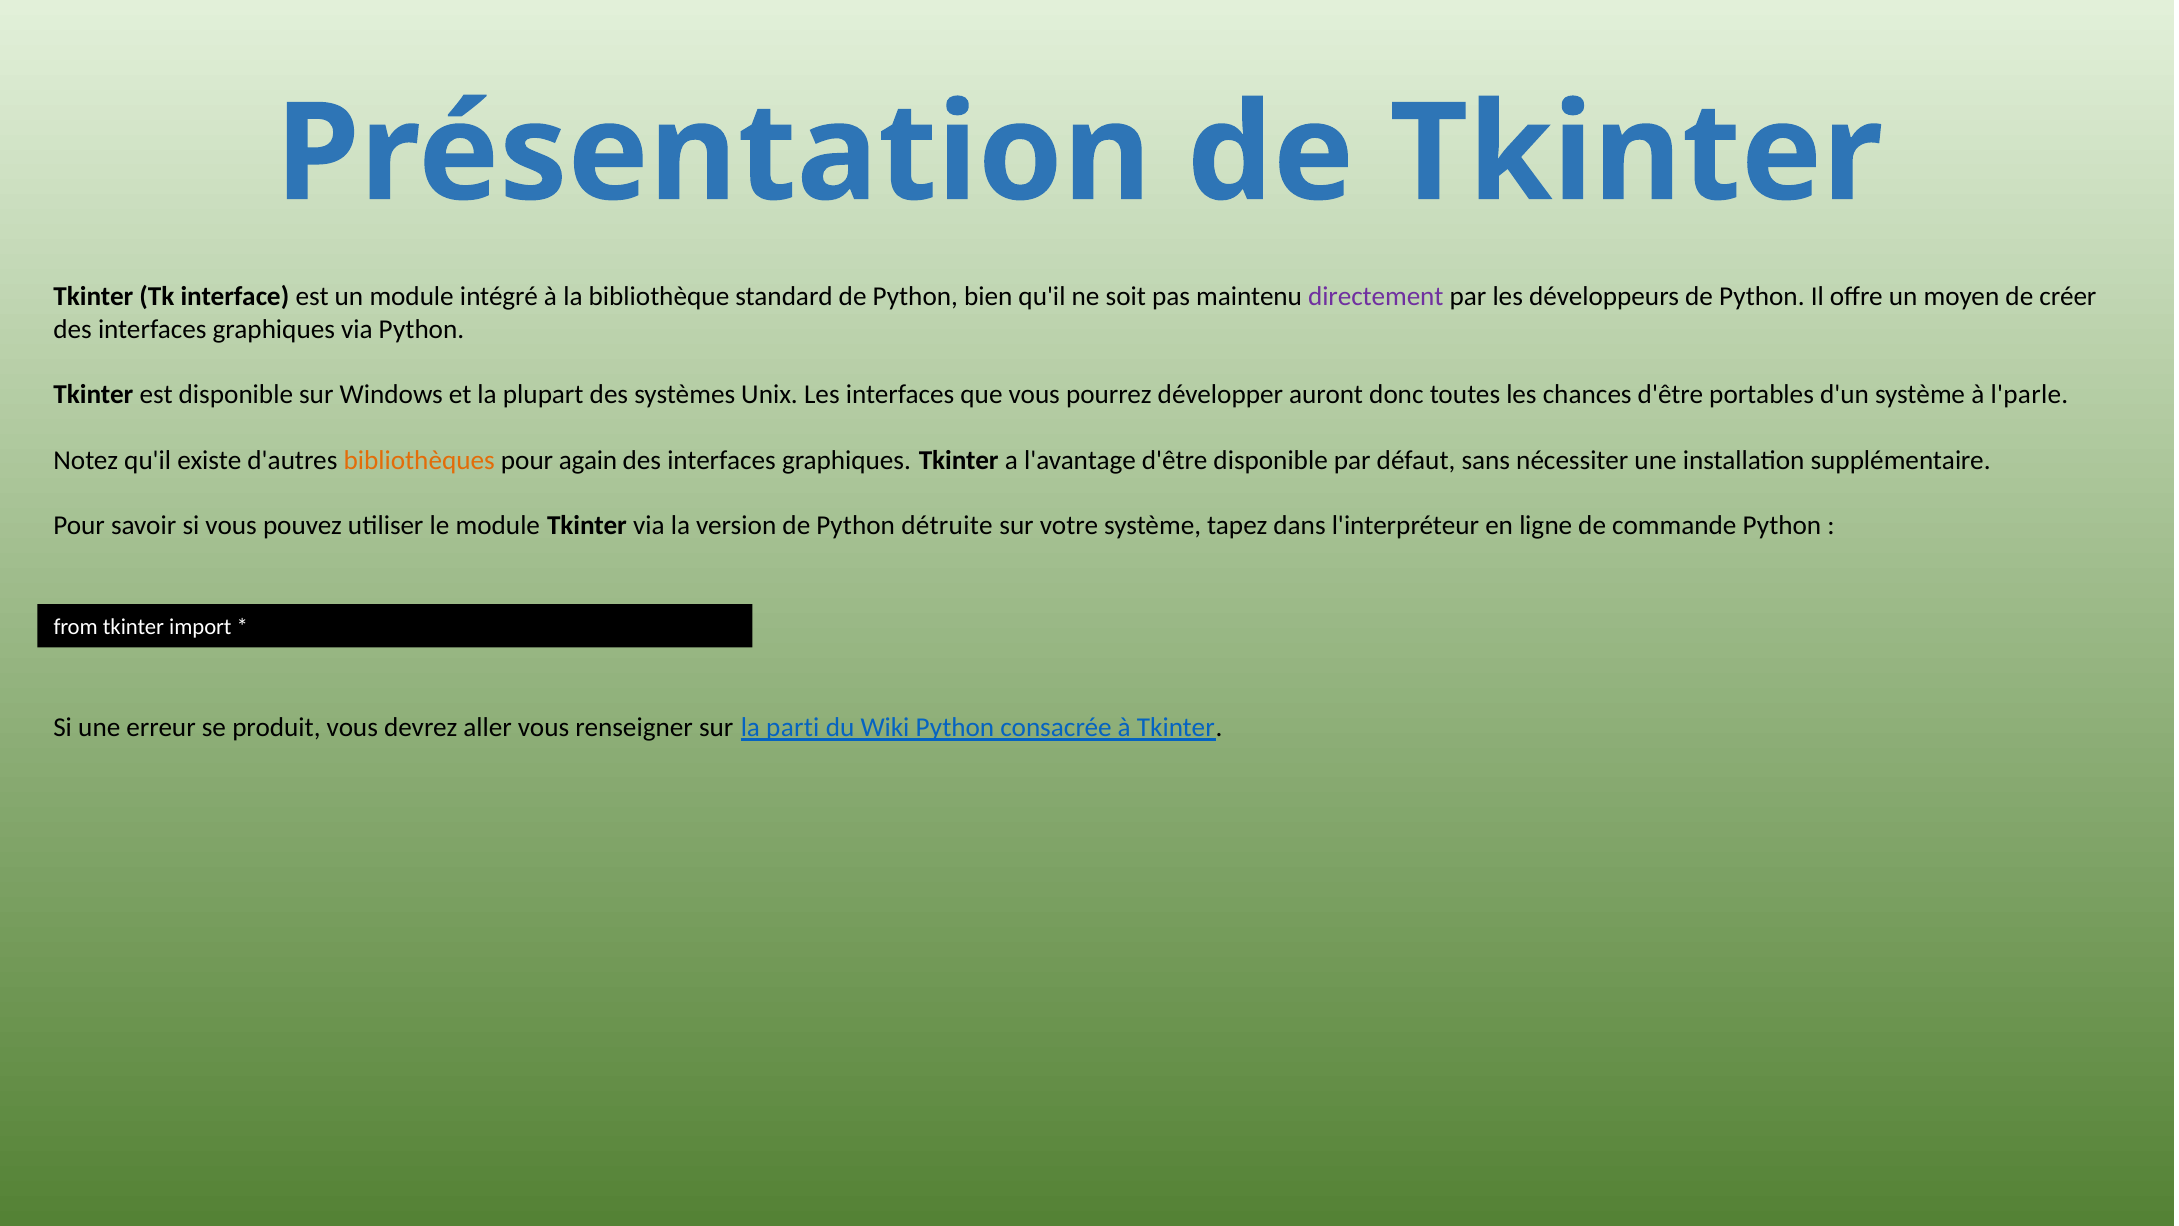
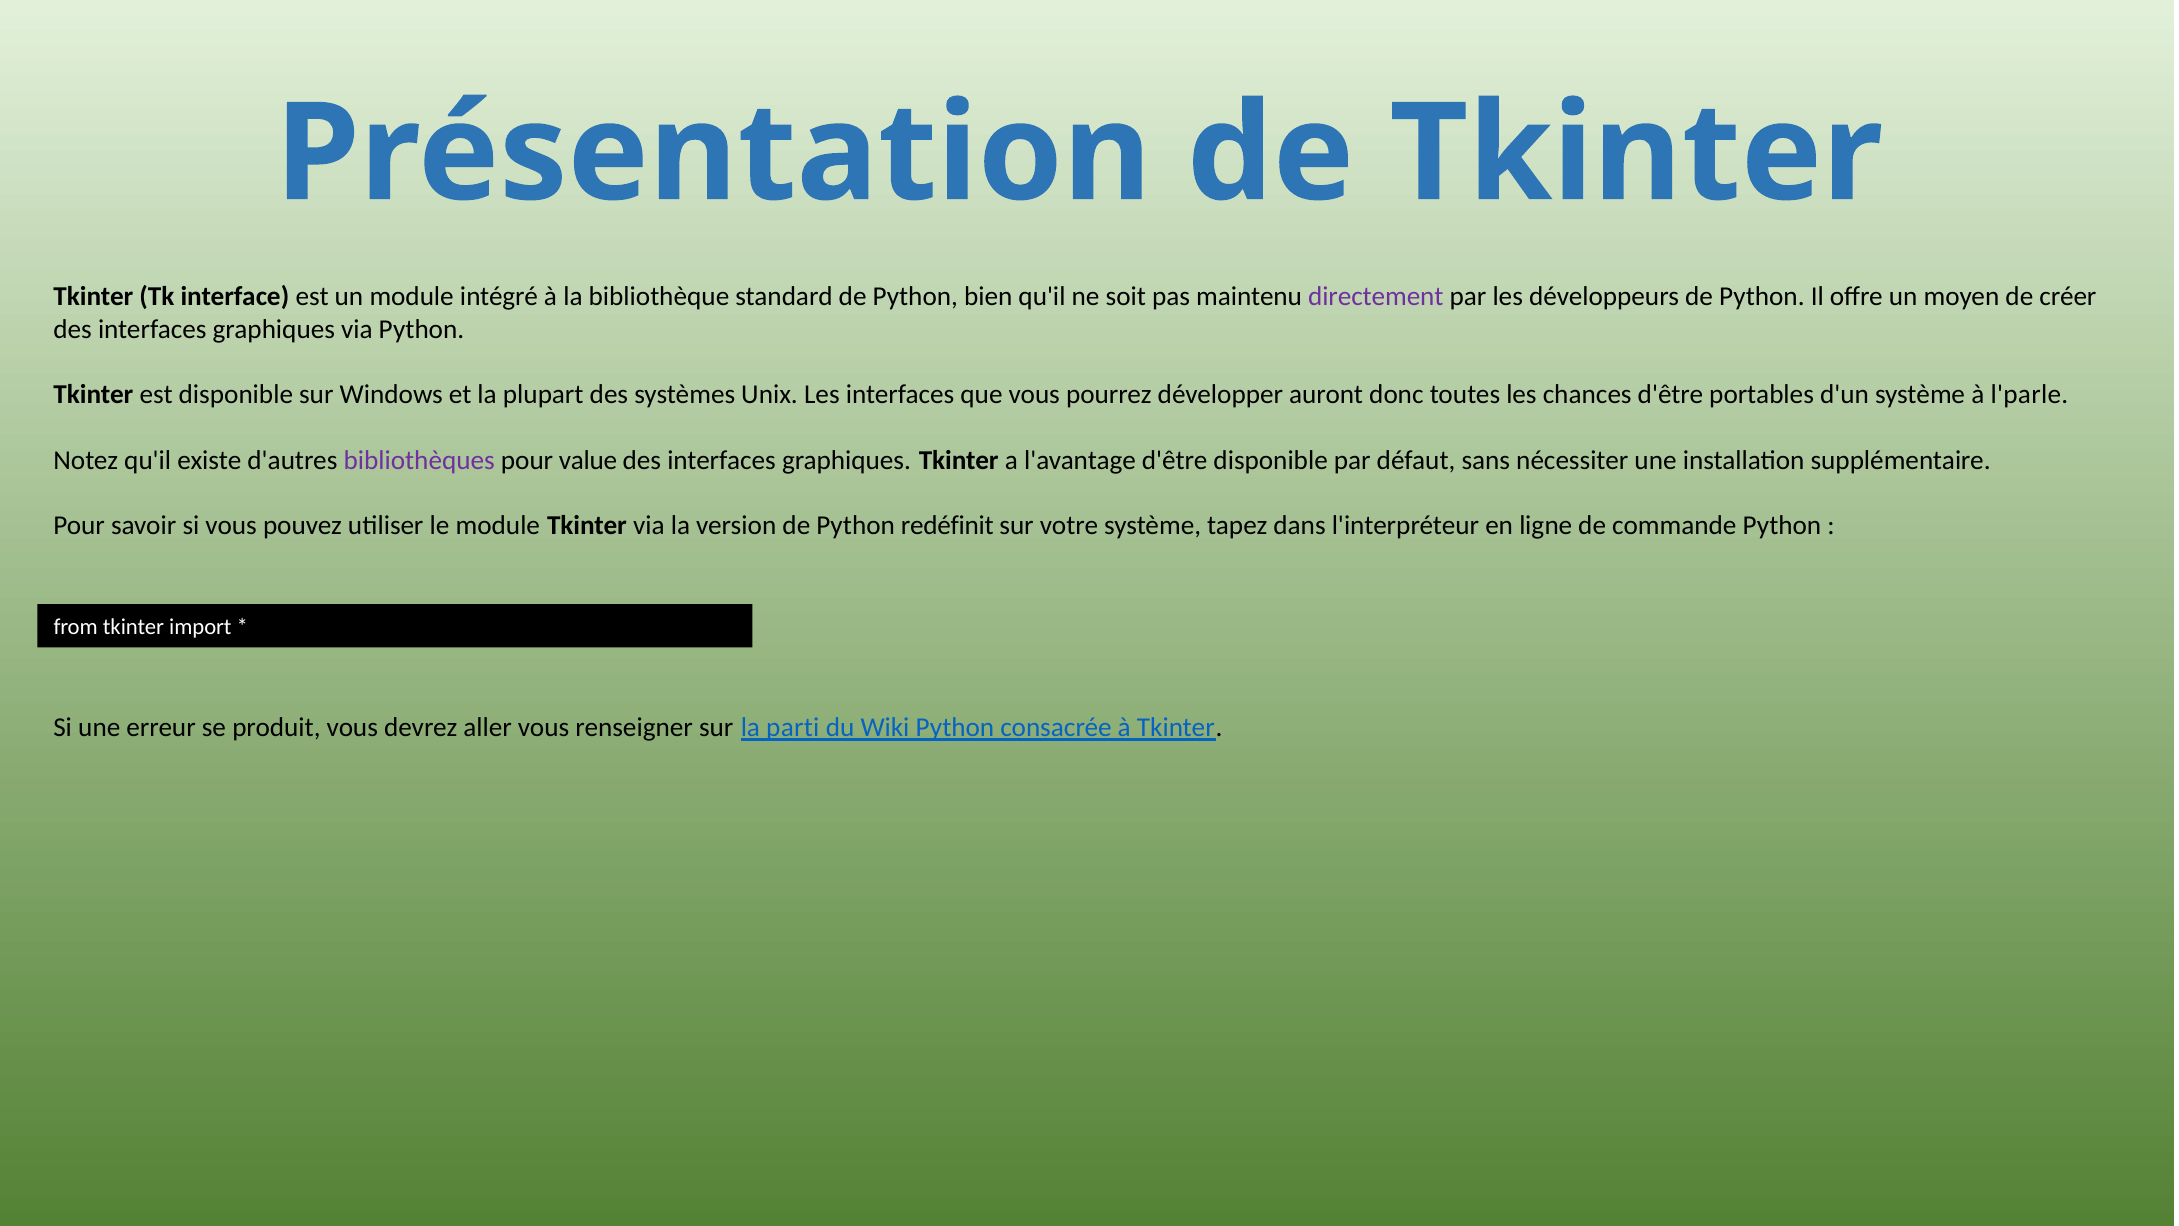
bibliothèques colour: orange -> purple
again: again -> value
détruite: détruite -> redéfinit
